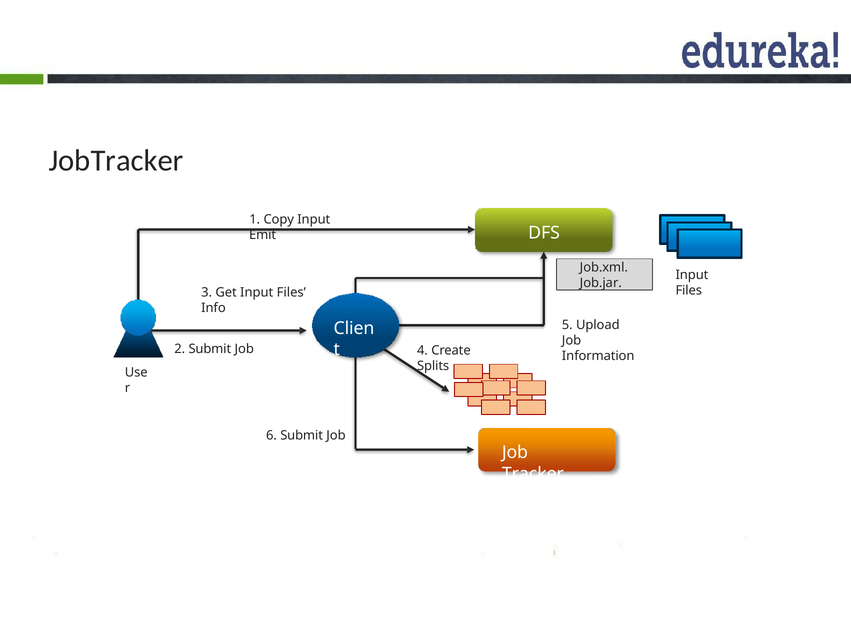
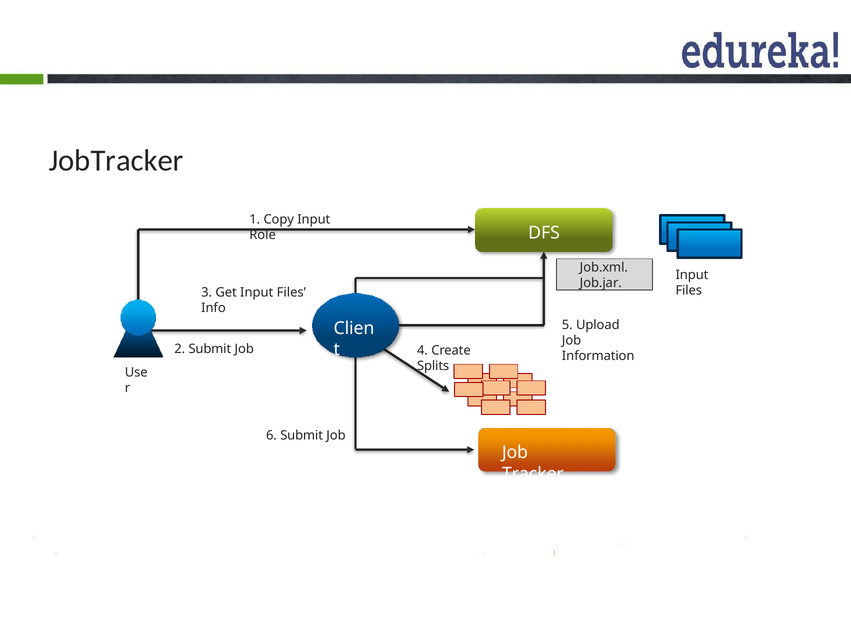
Emit: Emit -> Role
